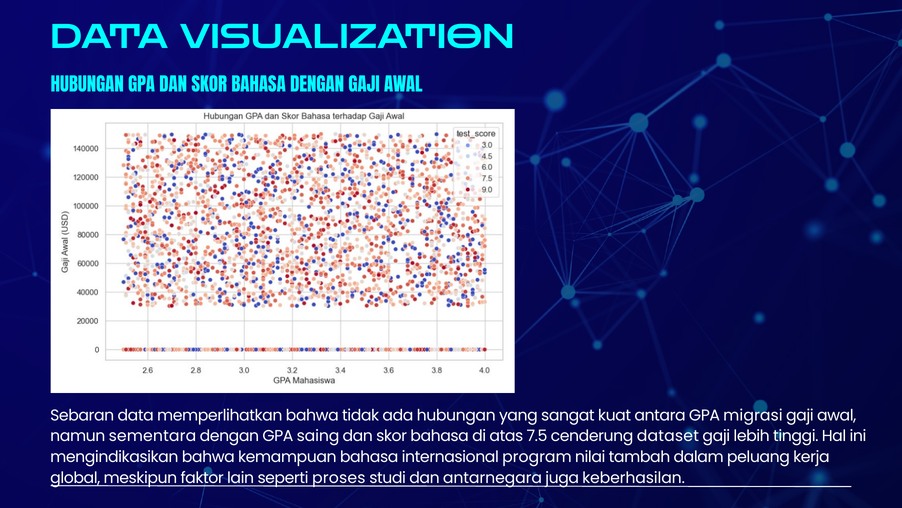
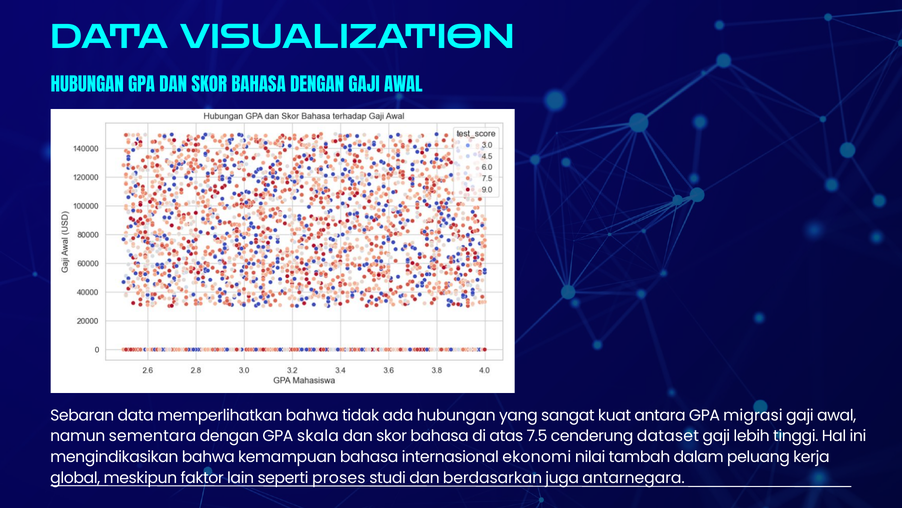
saing: saing -> skala
program: program -> ekonomi
antarnegara: antarnegara -> berdasarkan
keberhasilan: keberhasilan -> antarnegara
